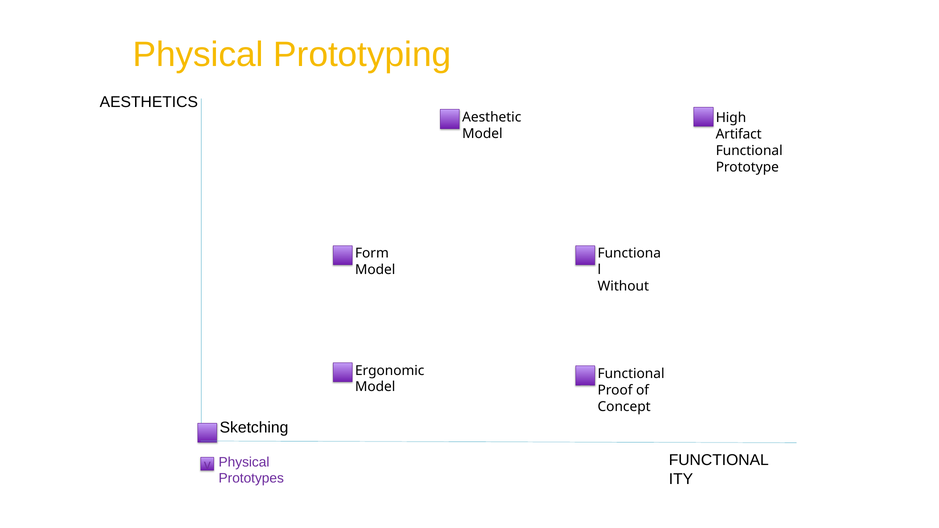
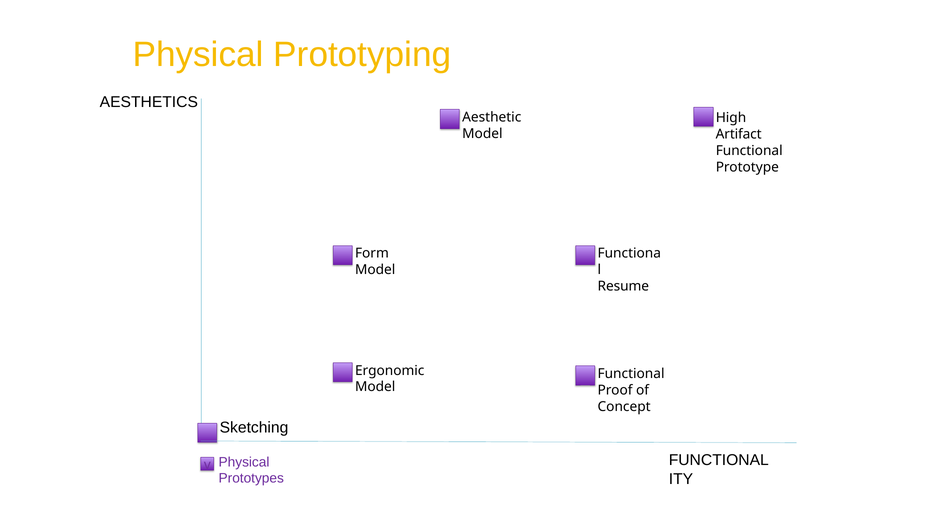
Without: Without -> Resume
